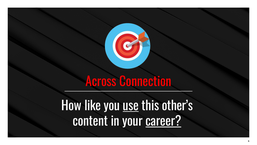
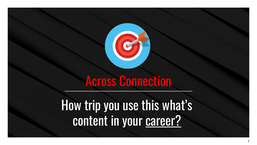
like: like -> trip
use underline: present -> none
other’s: other’s -> what’s
